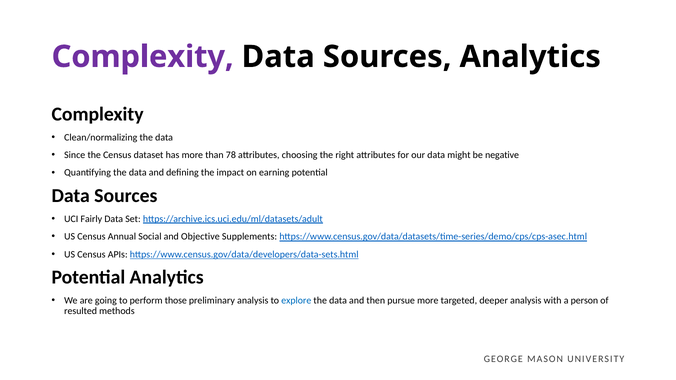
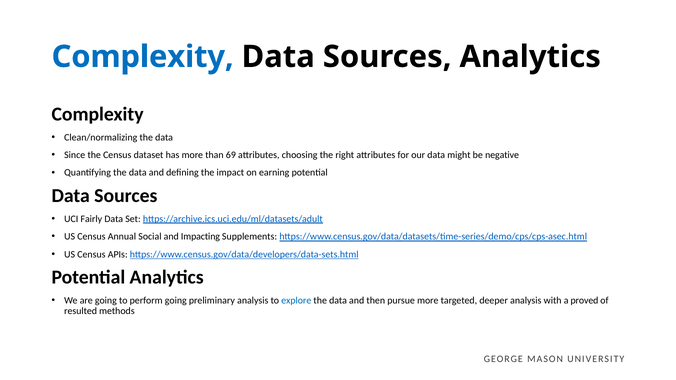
Complexity at (143, 57) colour: purple -> blue
78: 78 -> 69
Objective: Objective -> Impacting
perform those: those -> going
person: person -> proved
